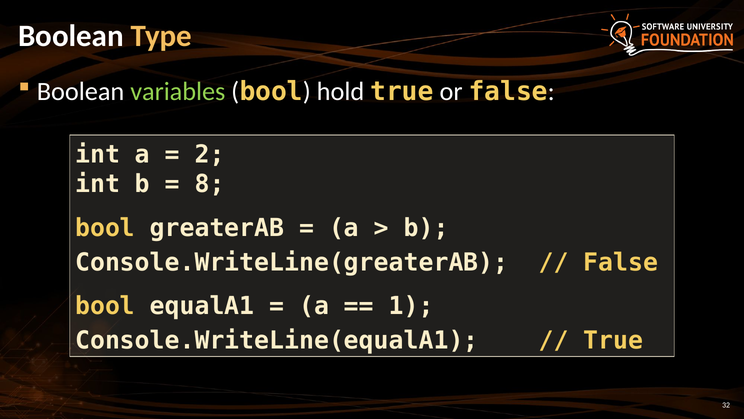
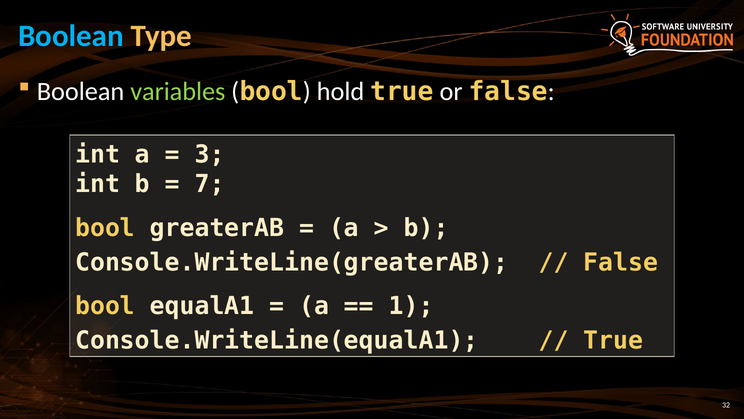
Boolean at (71, 36) colour: white -> light blue
2: 2 -> 3
8: 8 -> 7
